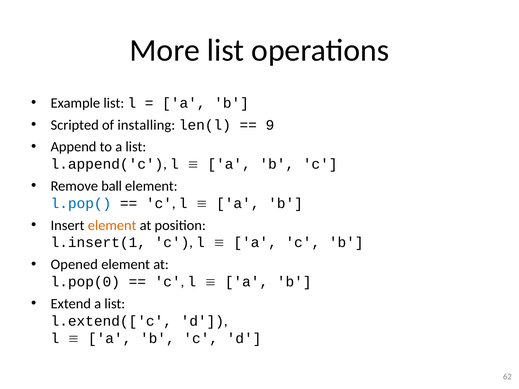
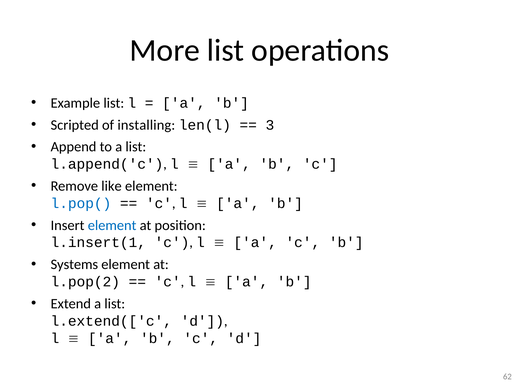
9: 9 -> 3
ball: ball -> like
element at (112, 225) colour: orange -> blue
Opened: Opened -> Systems
l.pop(0: l.pop(0 -> l.pop(2
